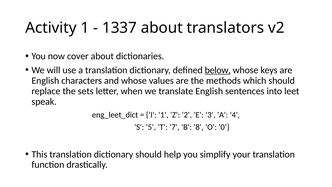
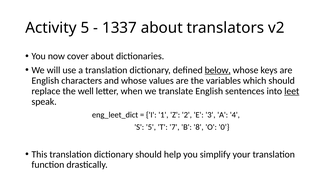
Activity 1: 1 -> 5
methods: methods -> variables
sets: sets -> well
leet underline: none -> present
